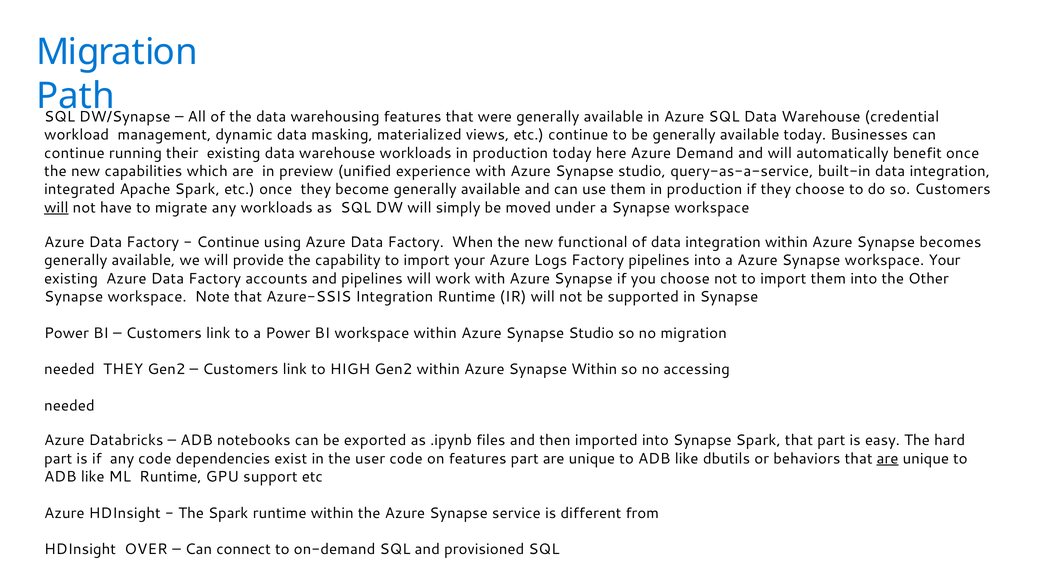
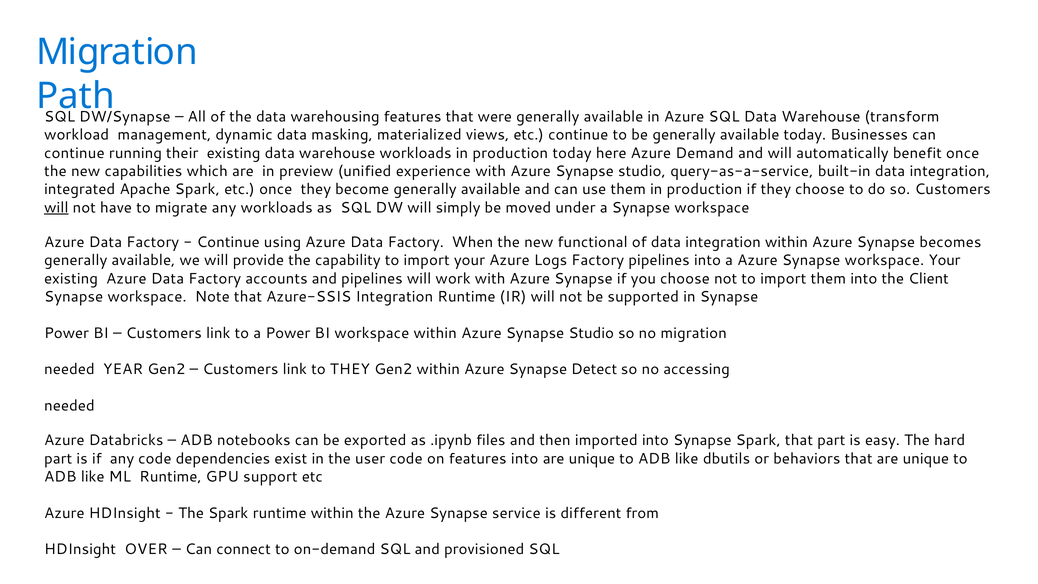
credential: credential -> transform
Other: Other -> Client
needed THEY: THEY -> YEAR
to HIGH: HIGH -> THEY
Synapse Within: Within -> Detect
features part: part -> into
are at (887, 458) underline: present -> none
